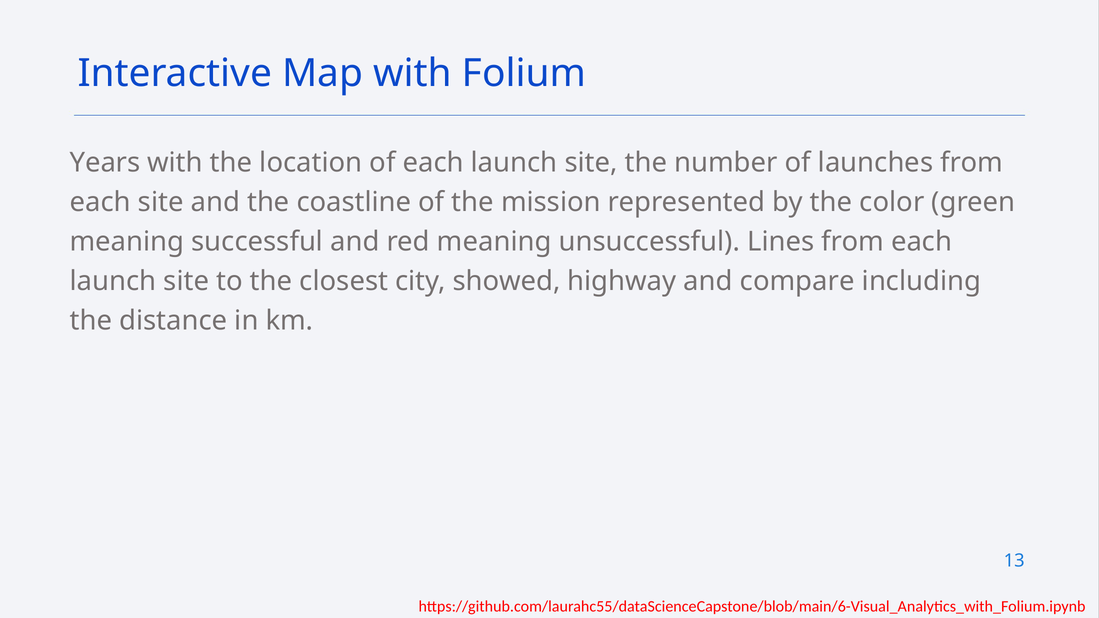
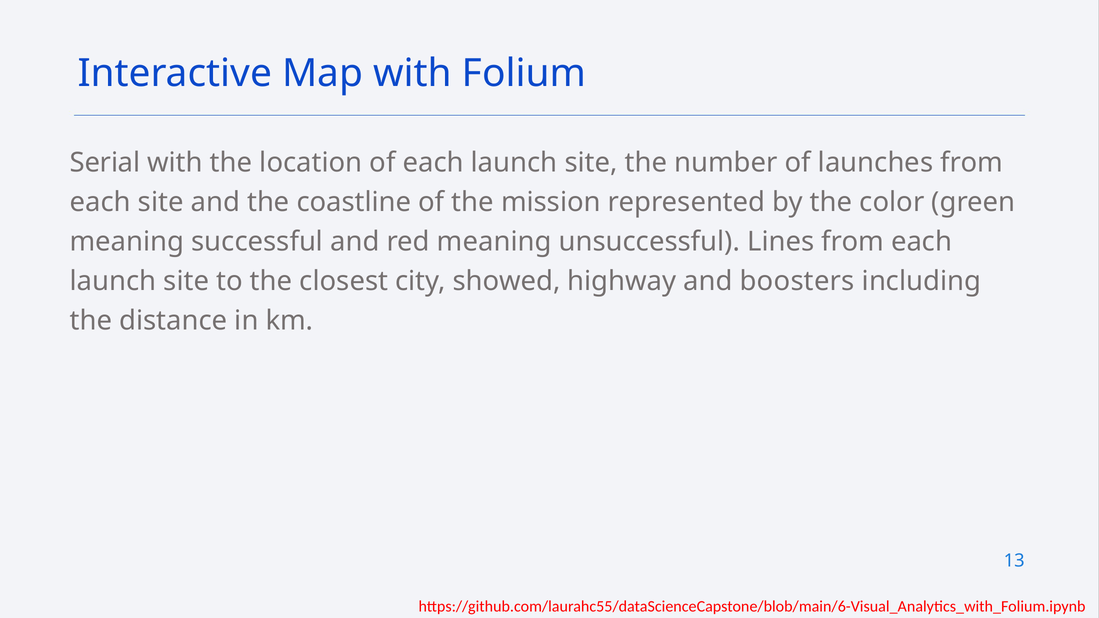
Years: Years -> Serial
compare: compare -> boosters
